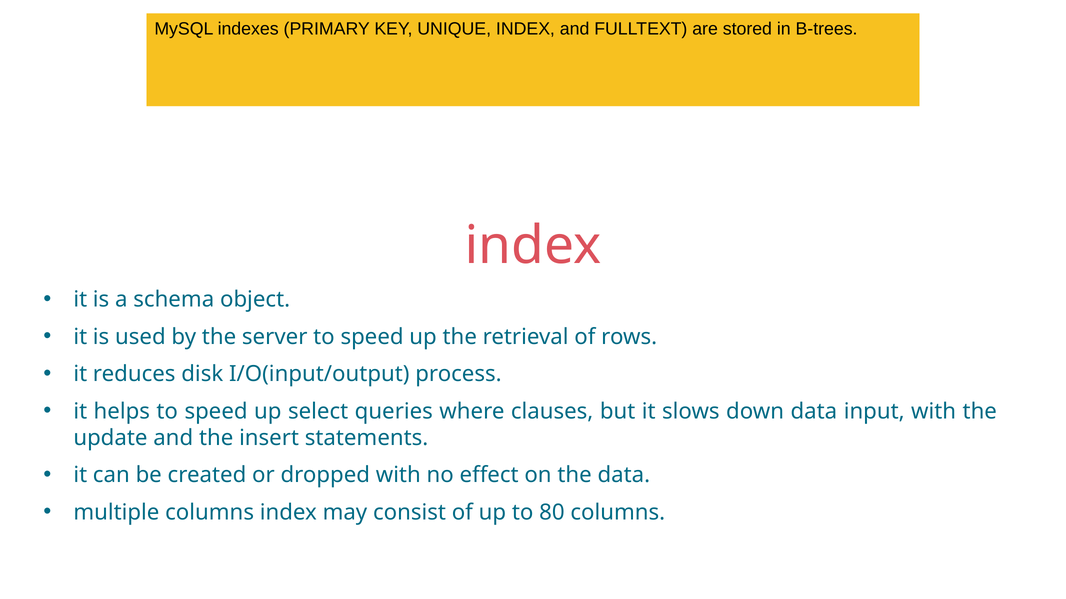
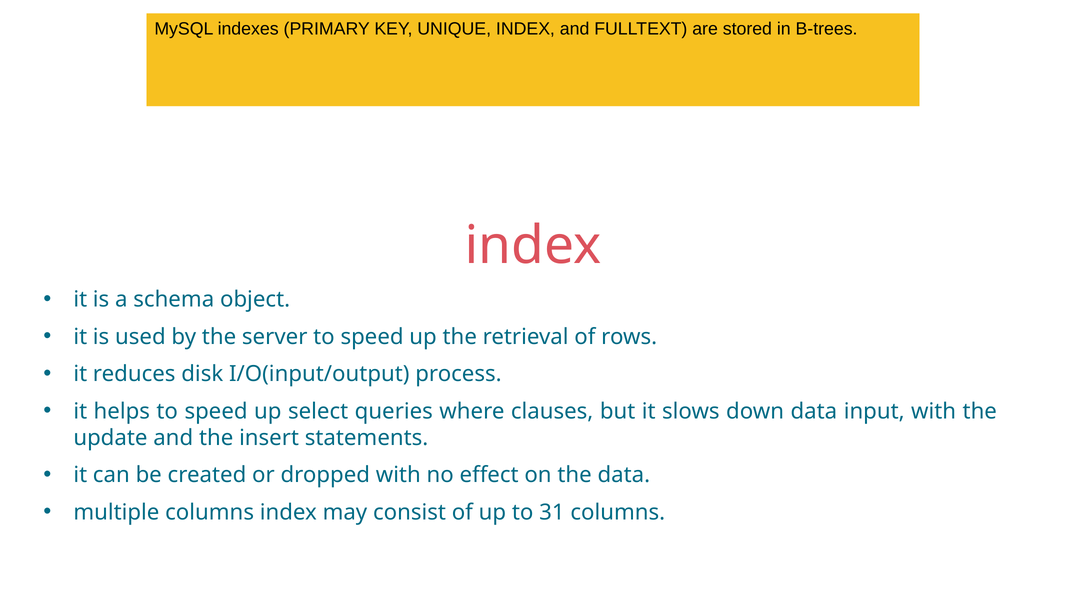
80: 80 -> 31
